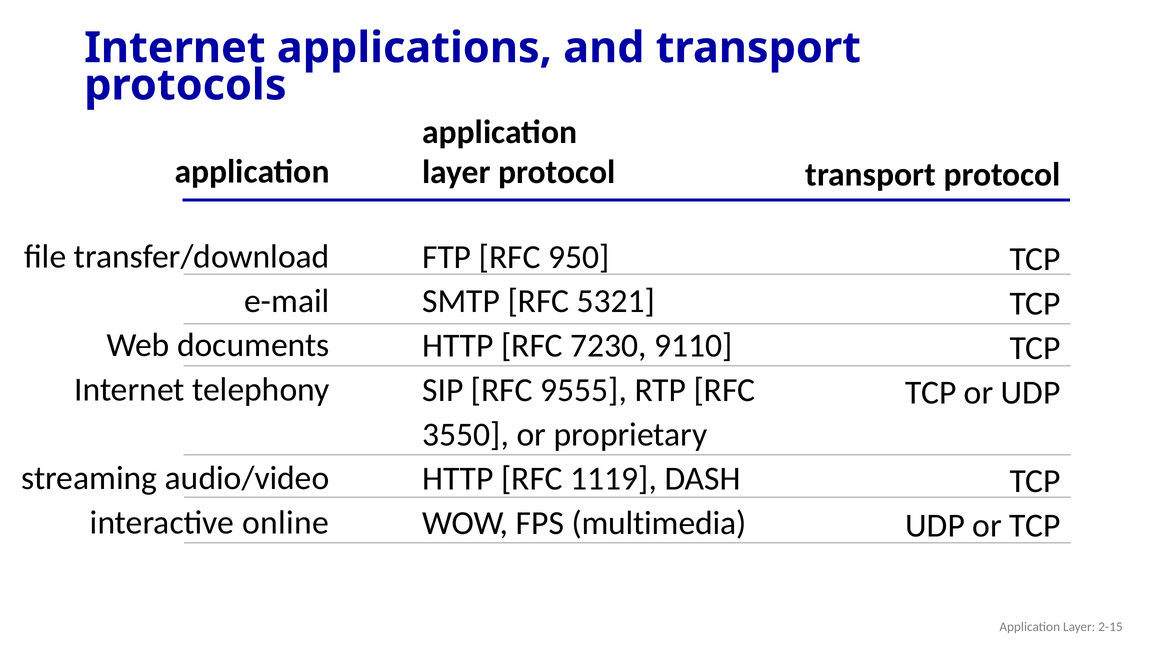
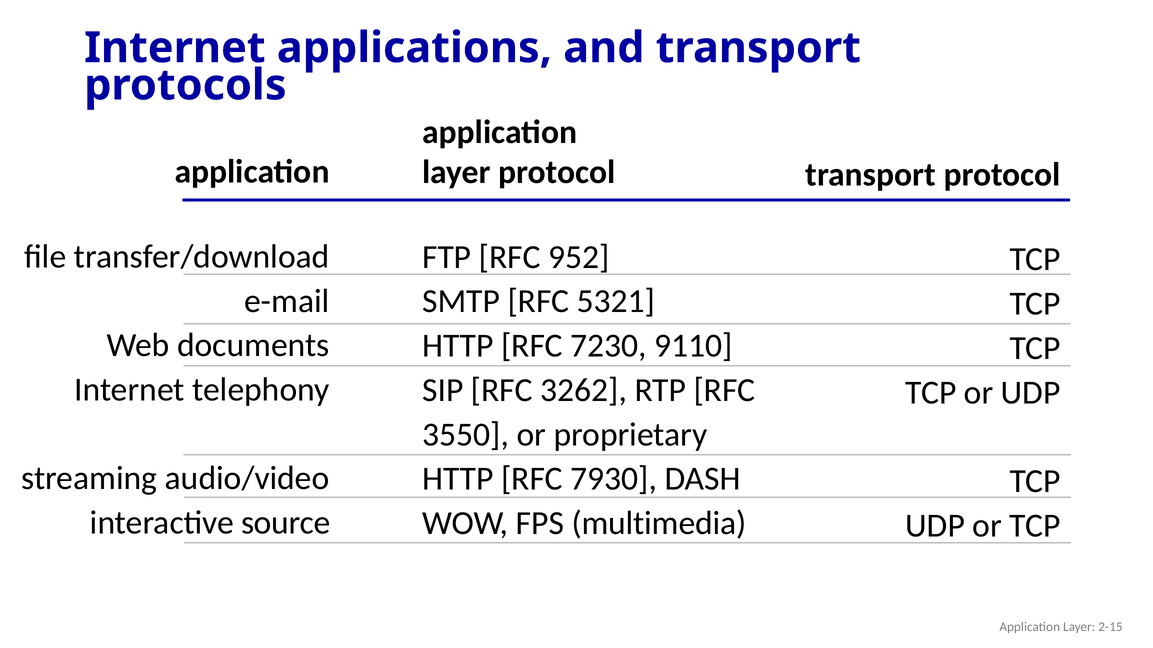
950: 950 -> 952
9555: 9555 -> 3262
1119: 1119 -> 7930
online: online -> source
